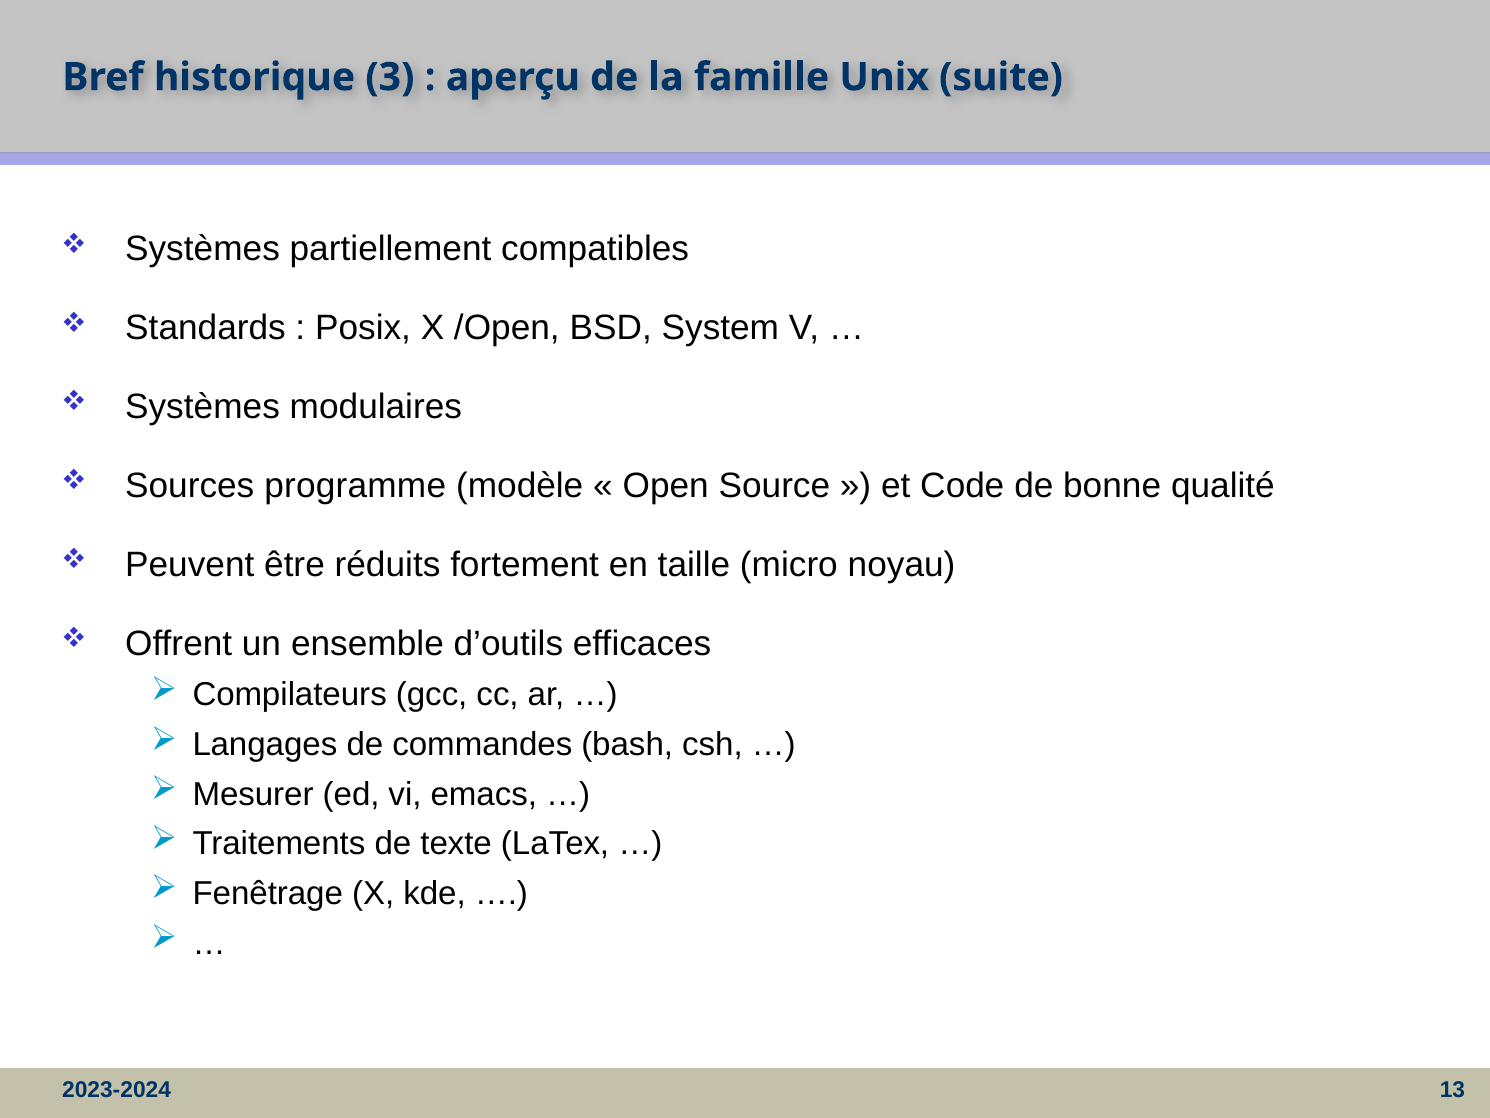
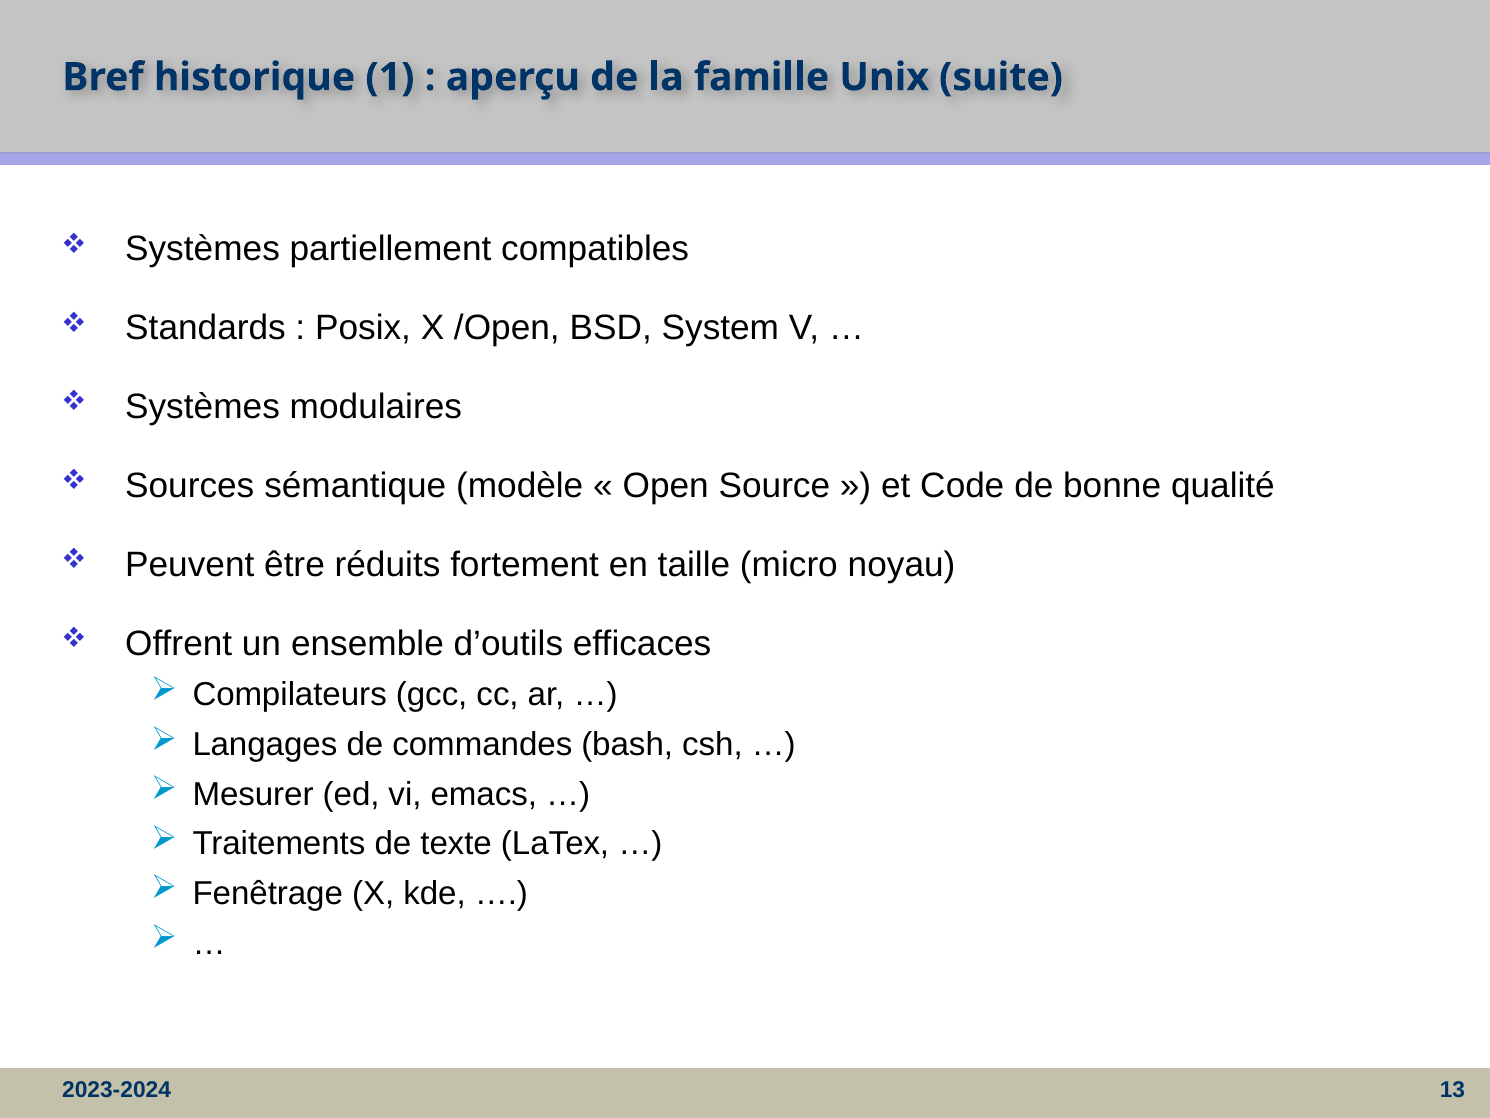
3: 3 -> 1
programme: programme -> sémantique
